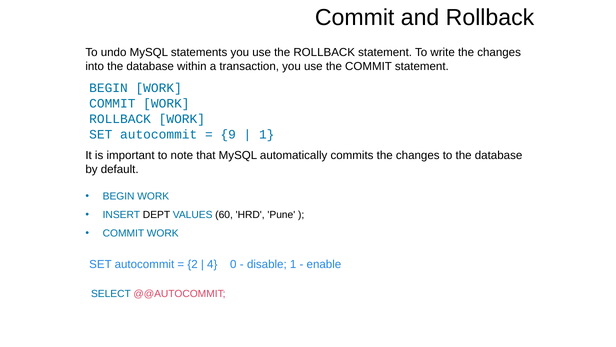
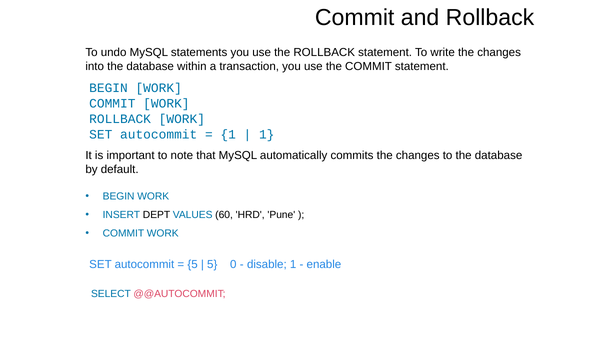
9 at (228, 134): 9 -> 1
2 at (193, 264): 2 -> 5
4 at (212, 264): 4 -> 5
